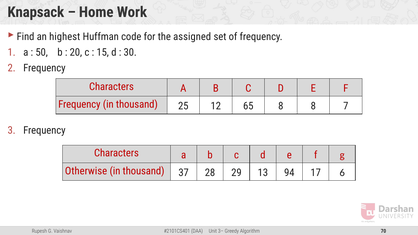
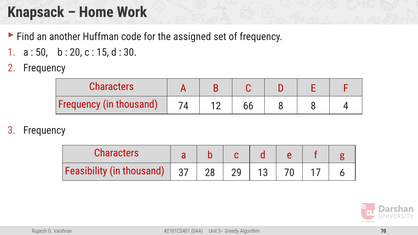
highest: highest -> another
25: 25 -> 74
65: 65 -> 66
7: 7 -> 4
Otherwise: Otherwise -> Feasibility
13 94: 94 -> 70
